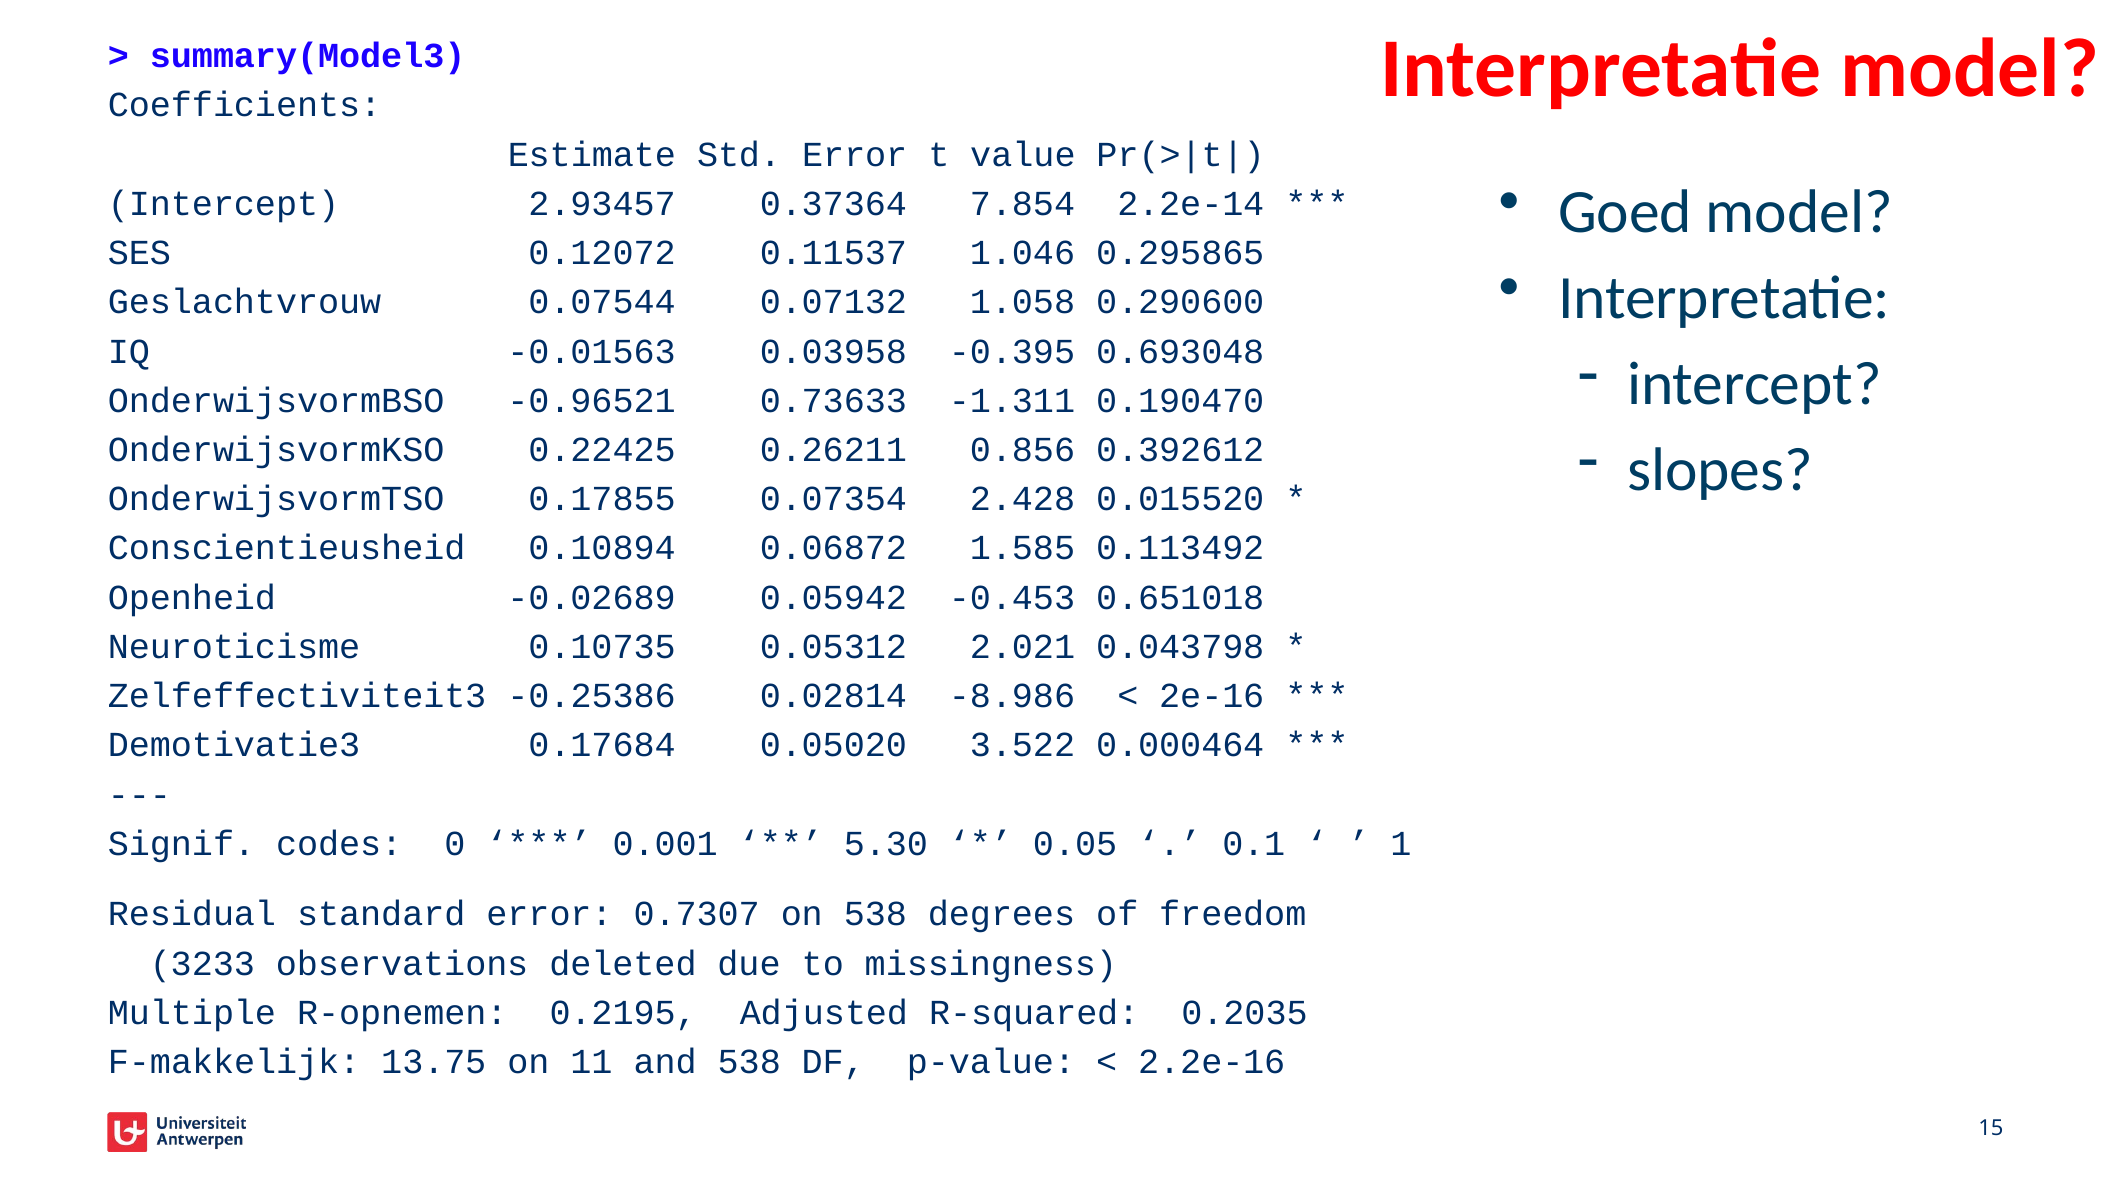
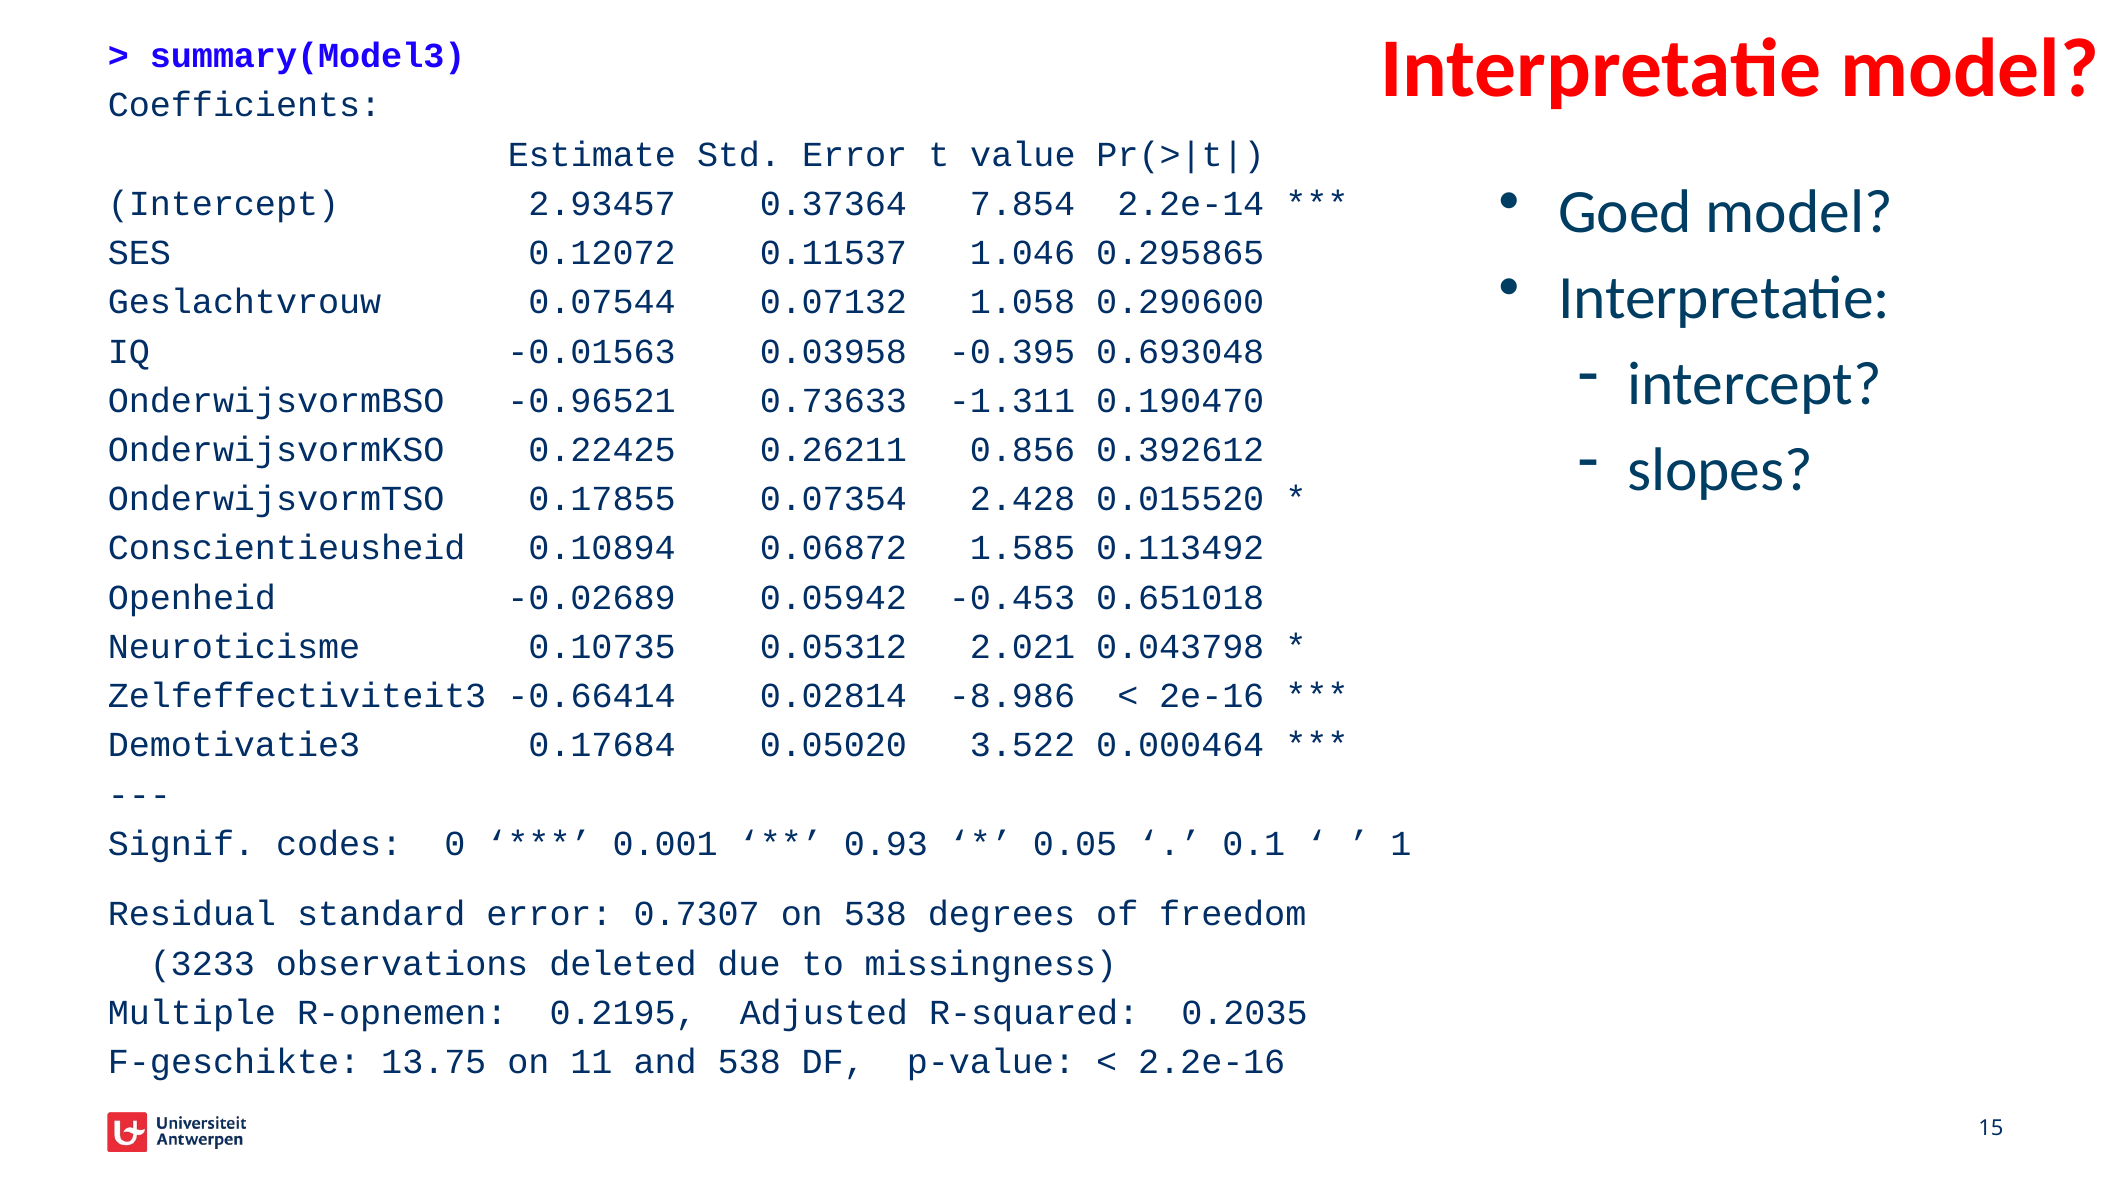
-0.25386: -0.25386 -> -0.66414
5.30: 5.30 -> 0.93
F-makkelijk: F-makkelijk -> F-geschikte
